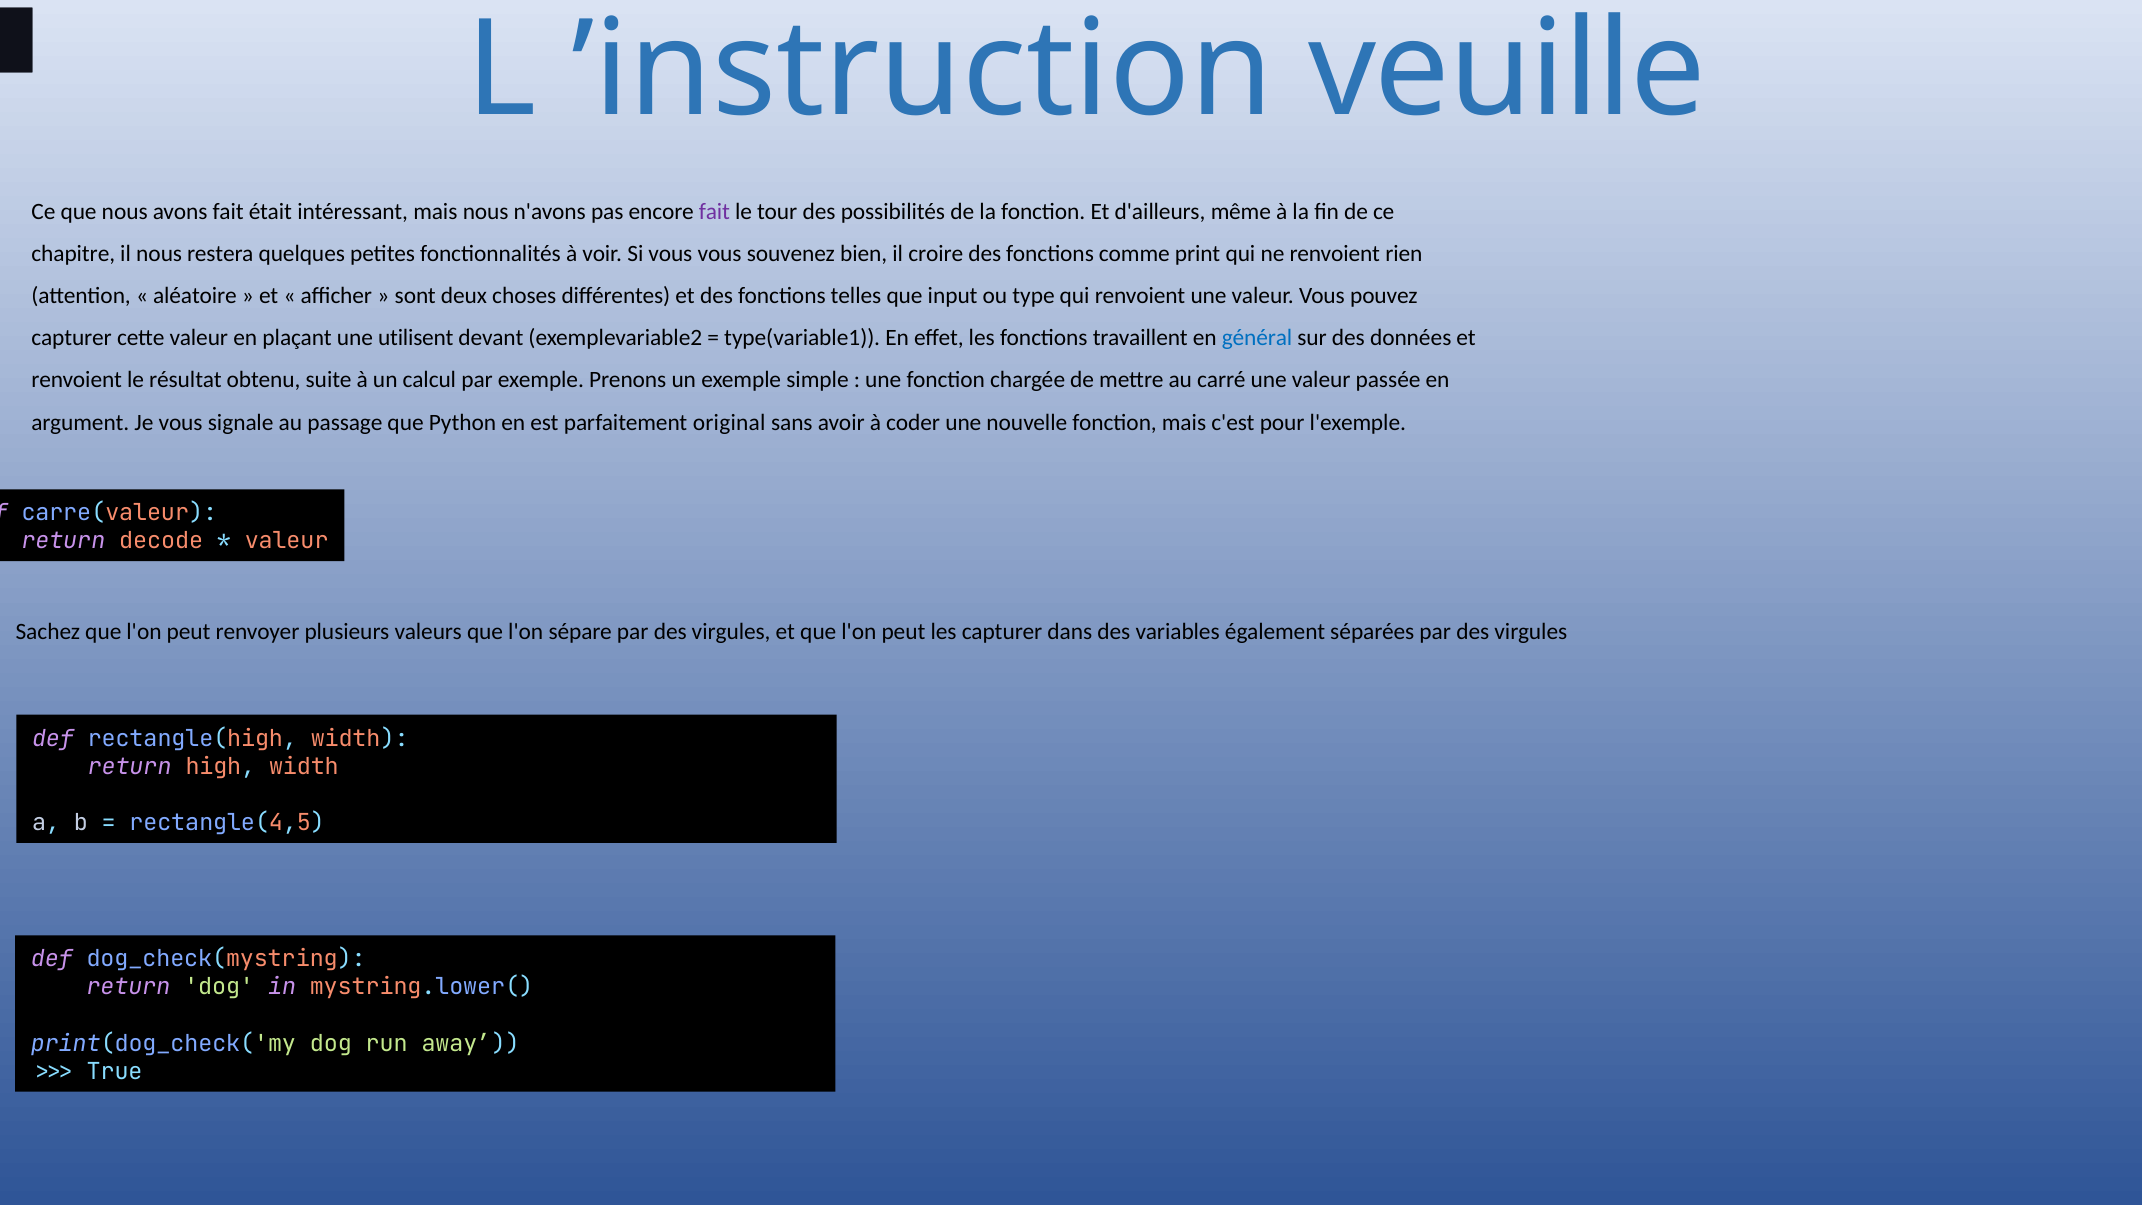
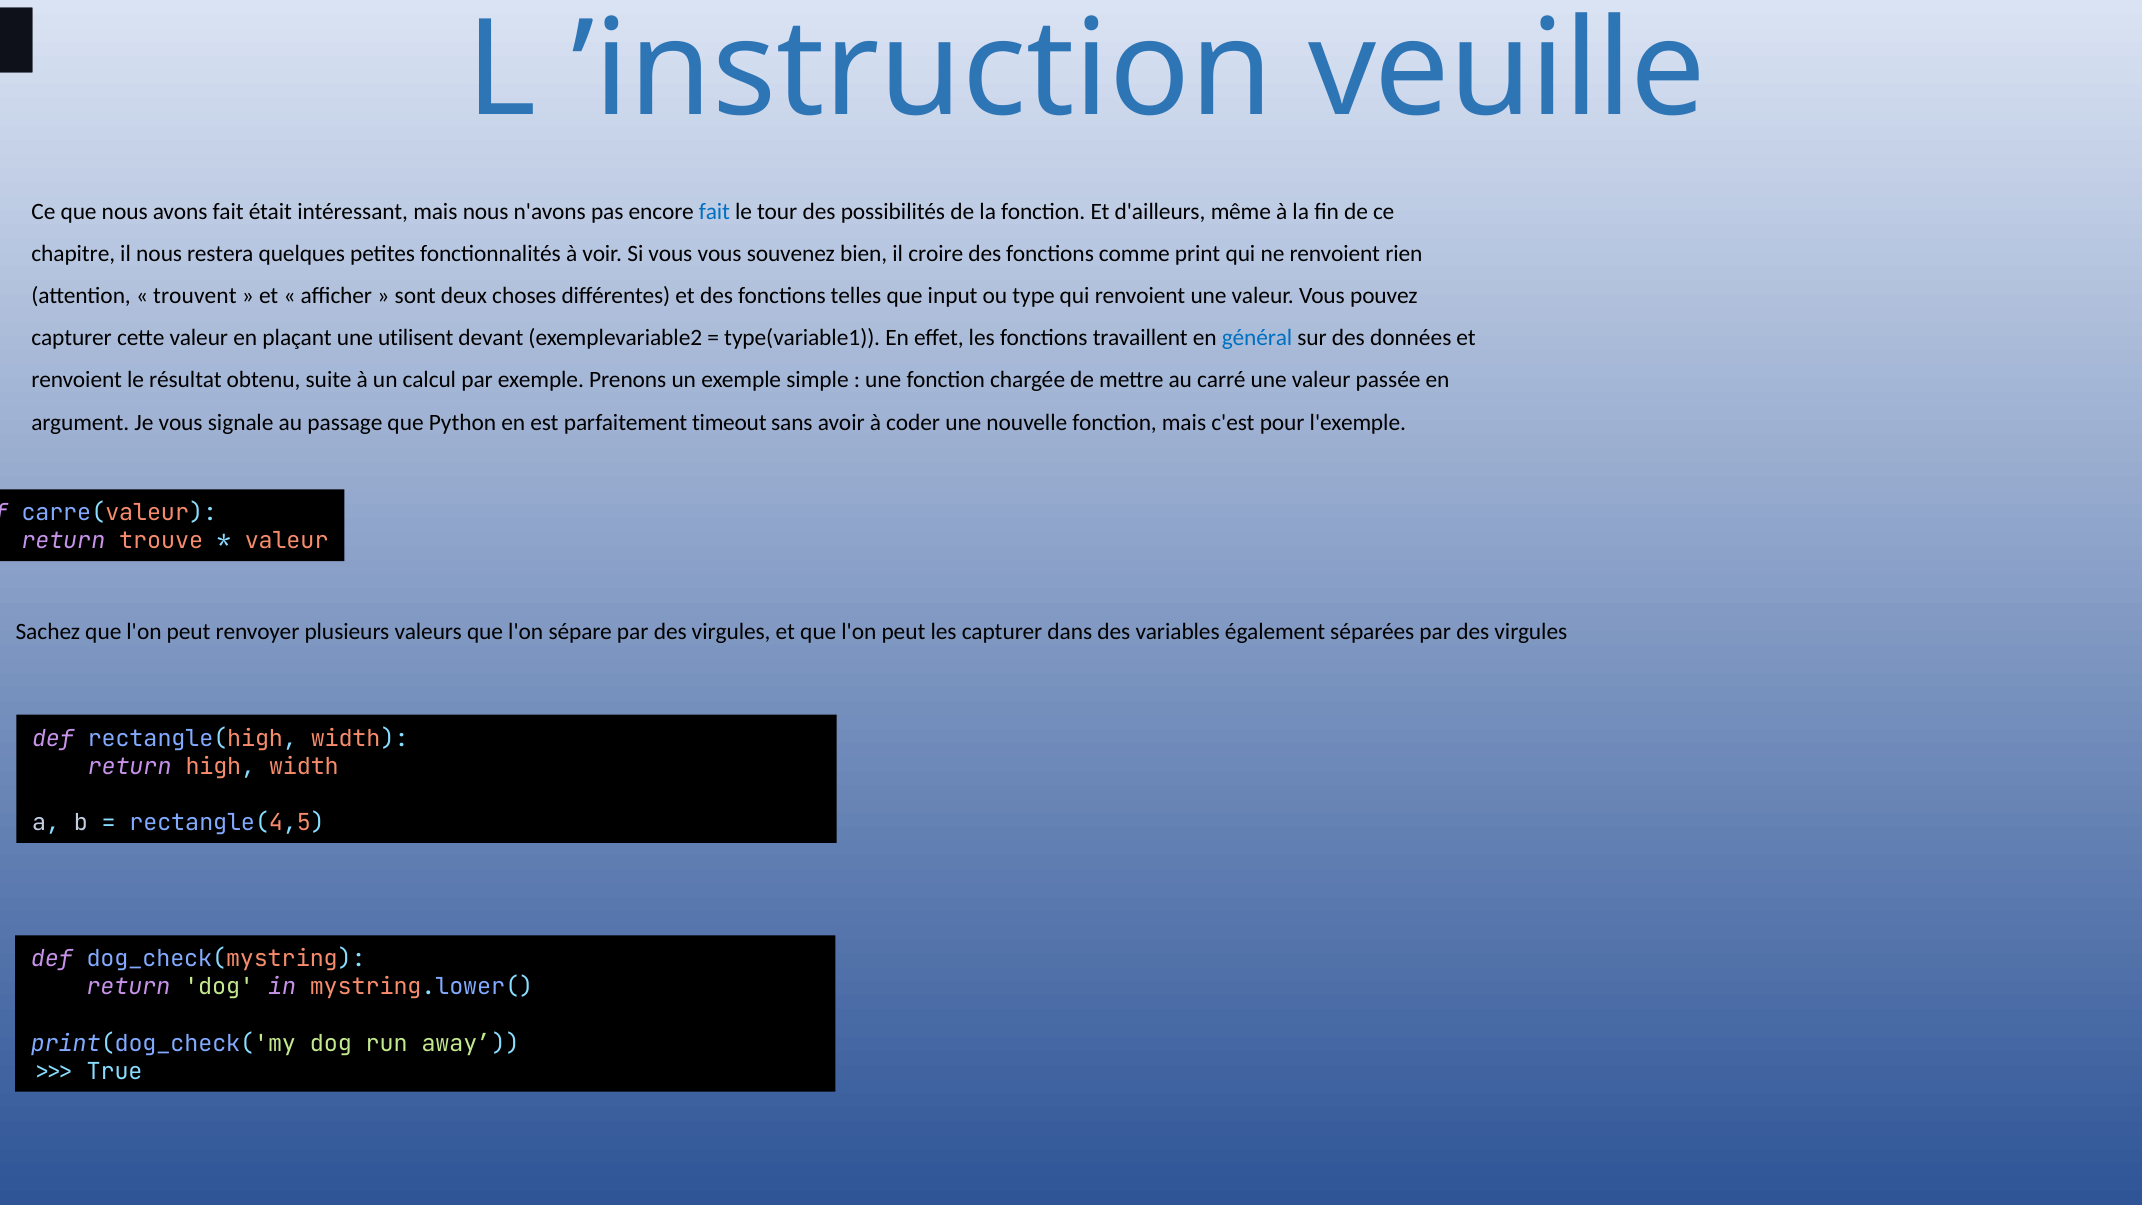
fait at (714, 212) colour: purple -> blue
aléatoire: aléatoire -> trouvent
original: original -> timeout
decode: decode -> trouve
